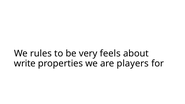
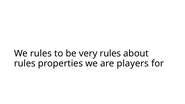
very feels: feels -> rules
write at (25, 63): write -> rules
